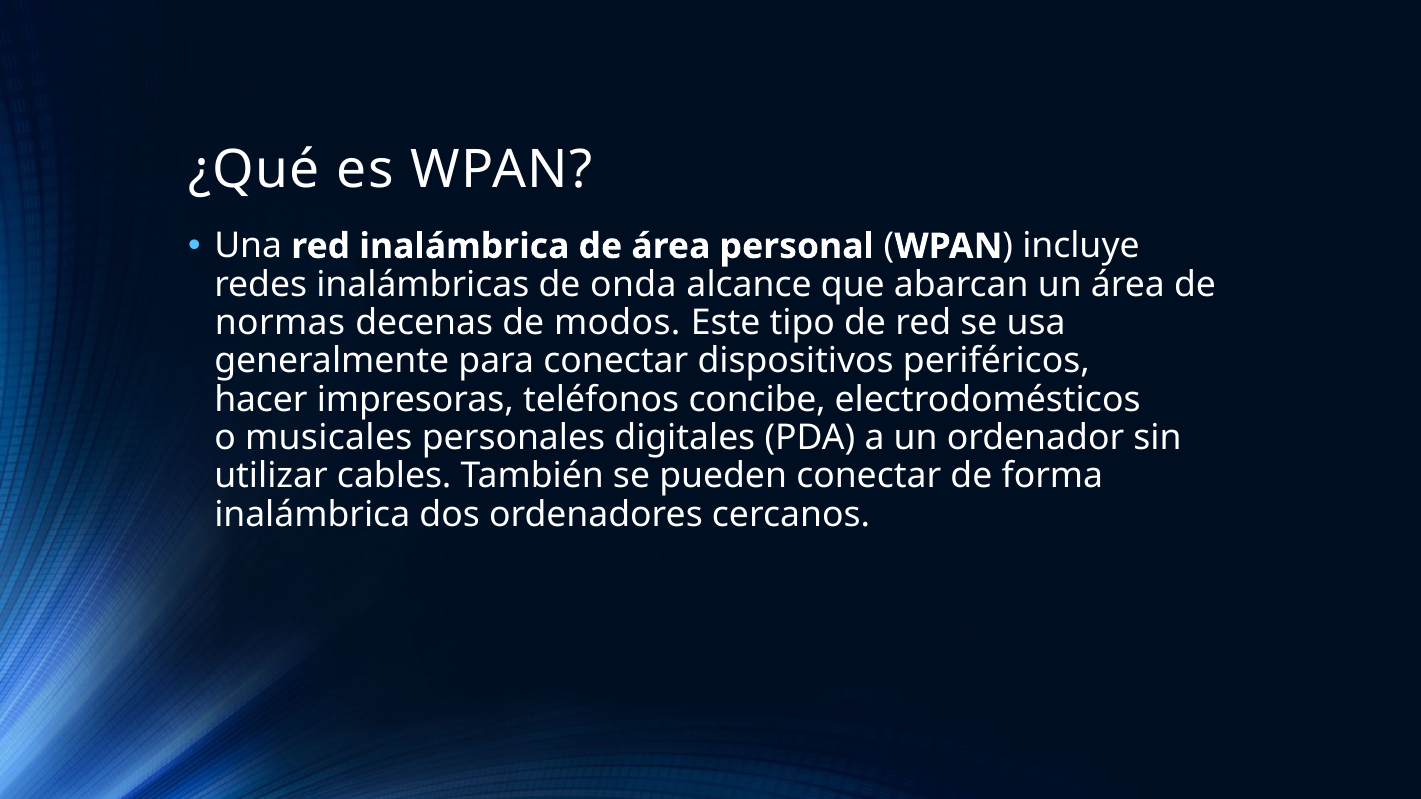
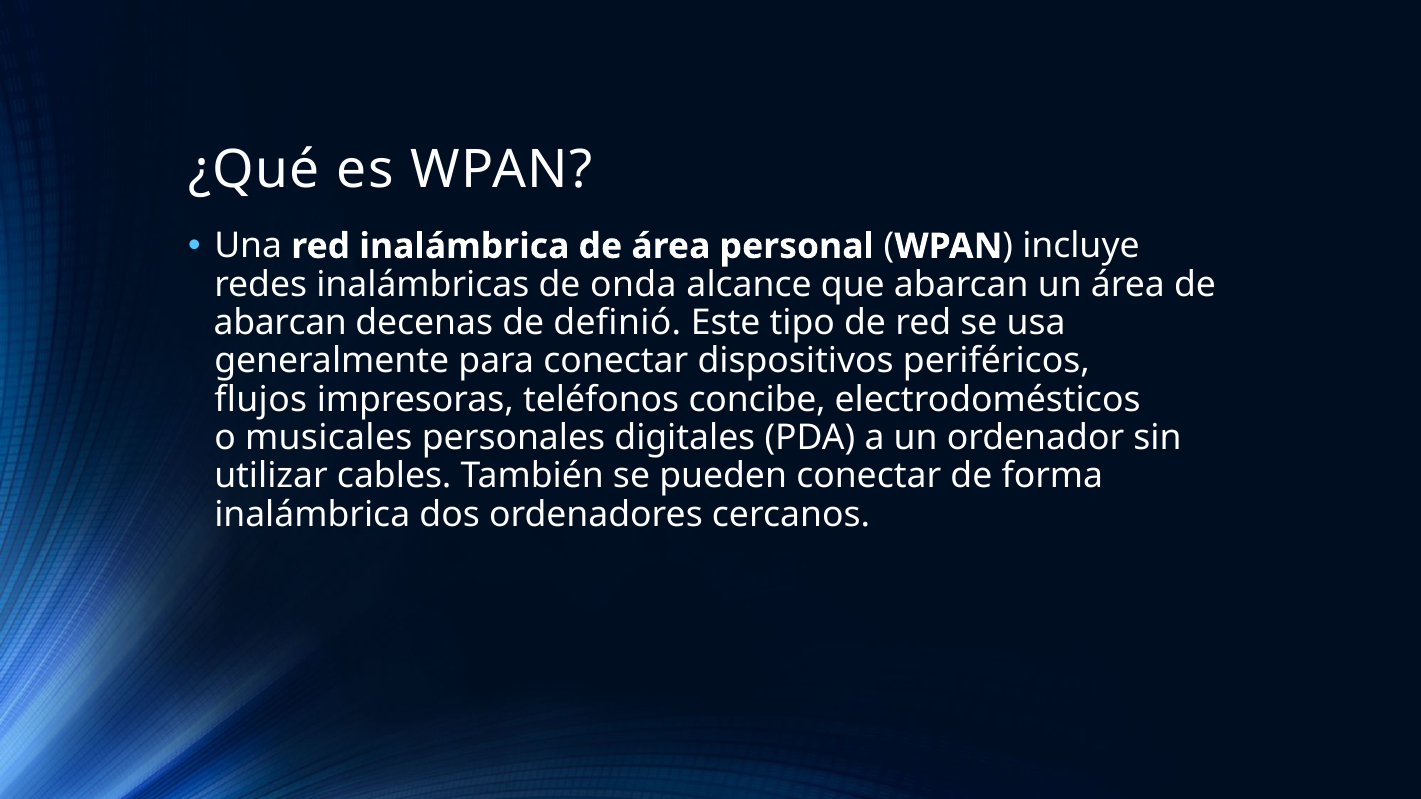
normas at (280, 323): normas -> abarcan
modos: modos -> definió
hacer: hacer -> flujos
